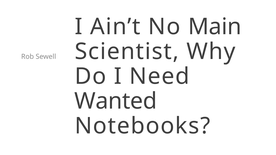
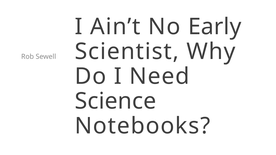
Main: Main -> Early
Wanted: Wanted -> Science
